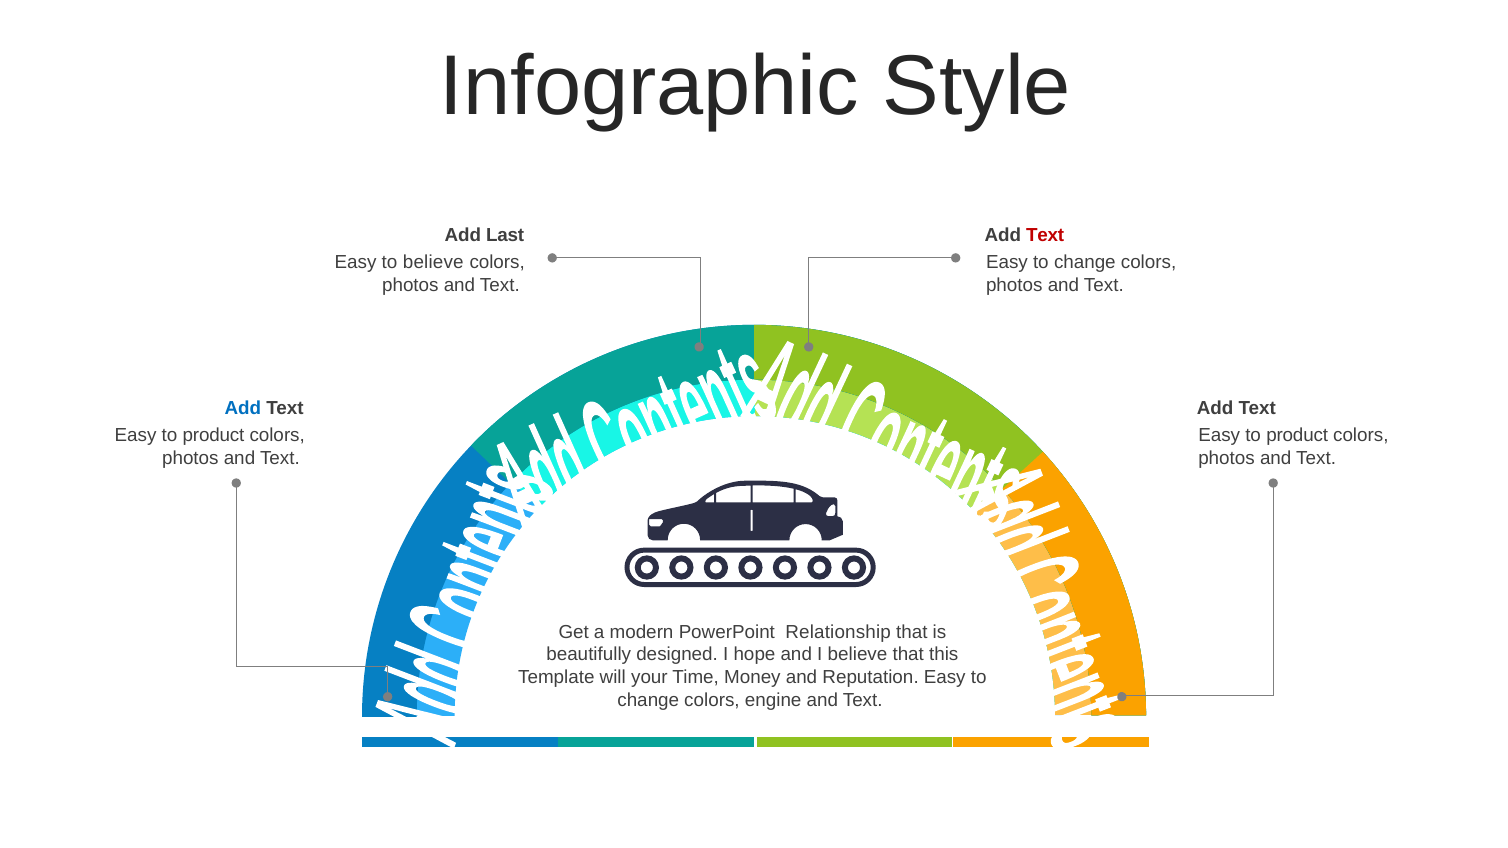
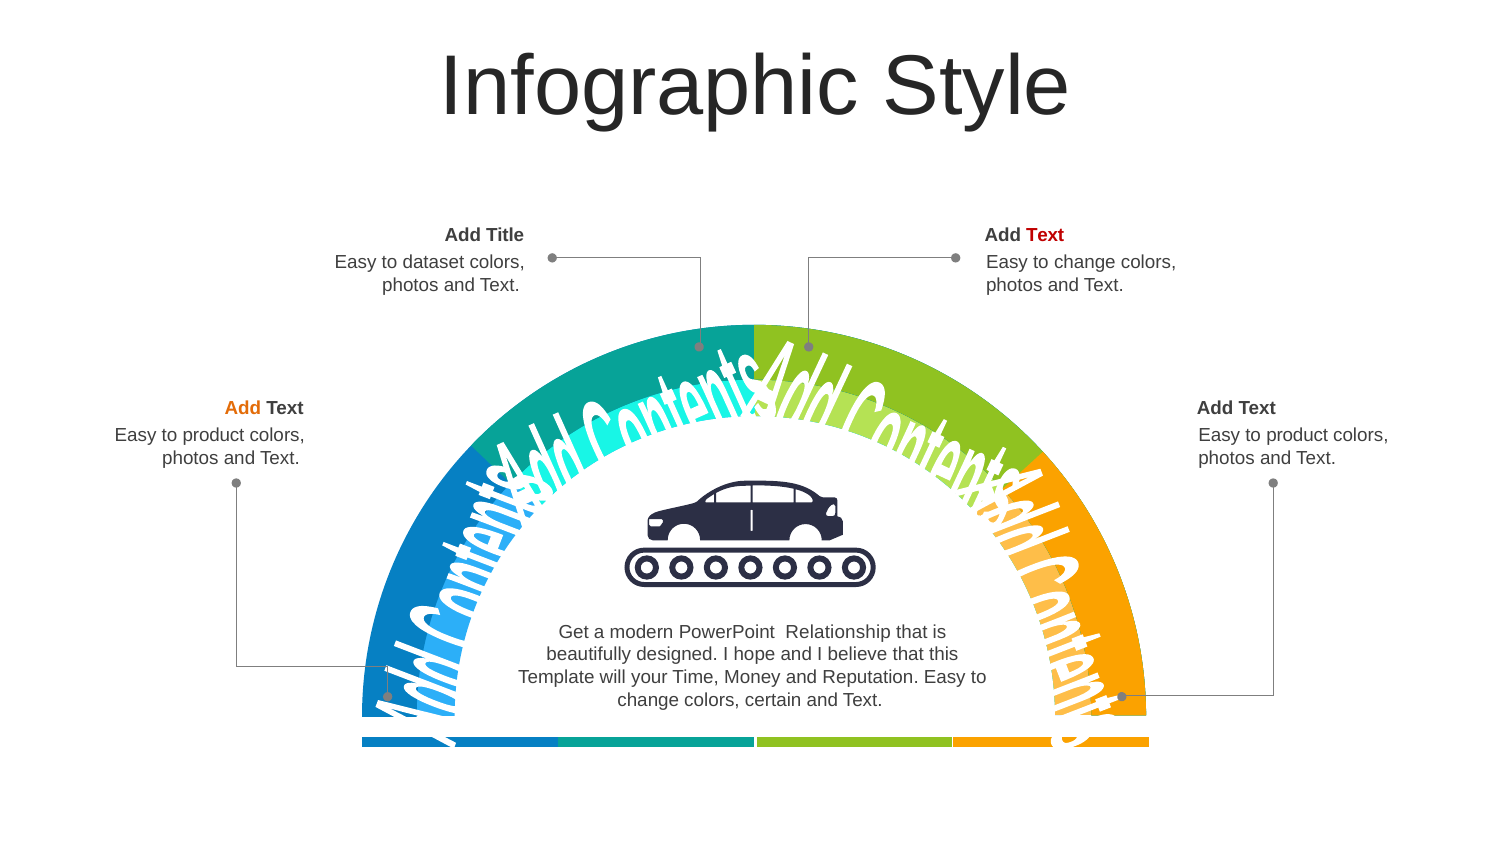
Last: Last -> Title
to believe: believe -> dataset
Add at (243, 409) colour: blue -> orange
engine: engine -> certain
